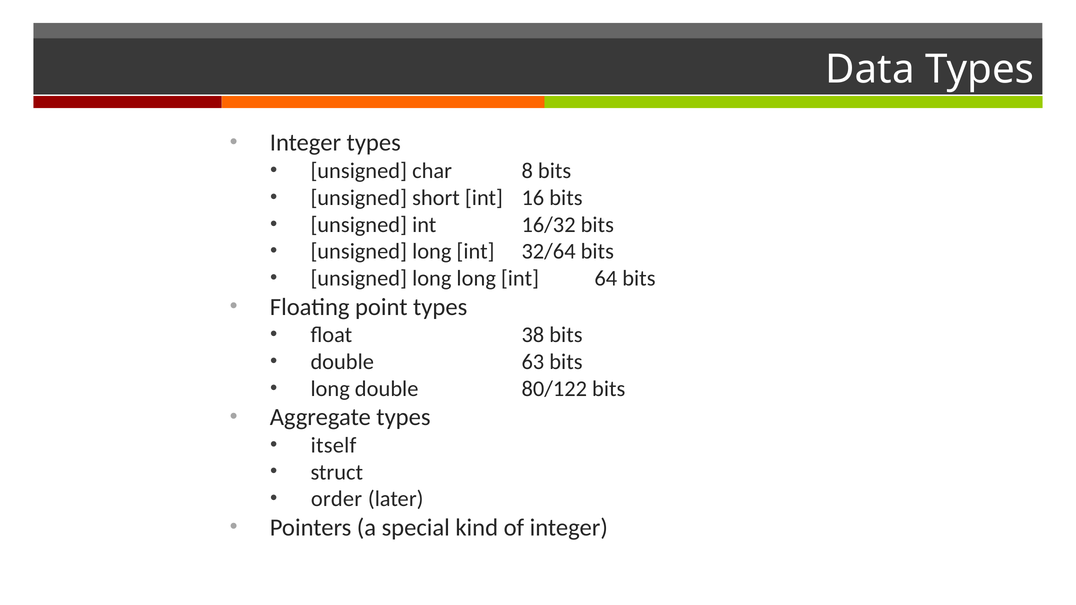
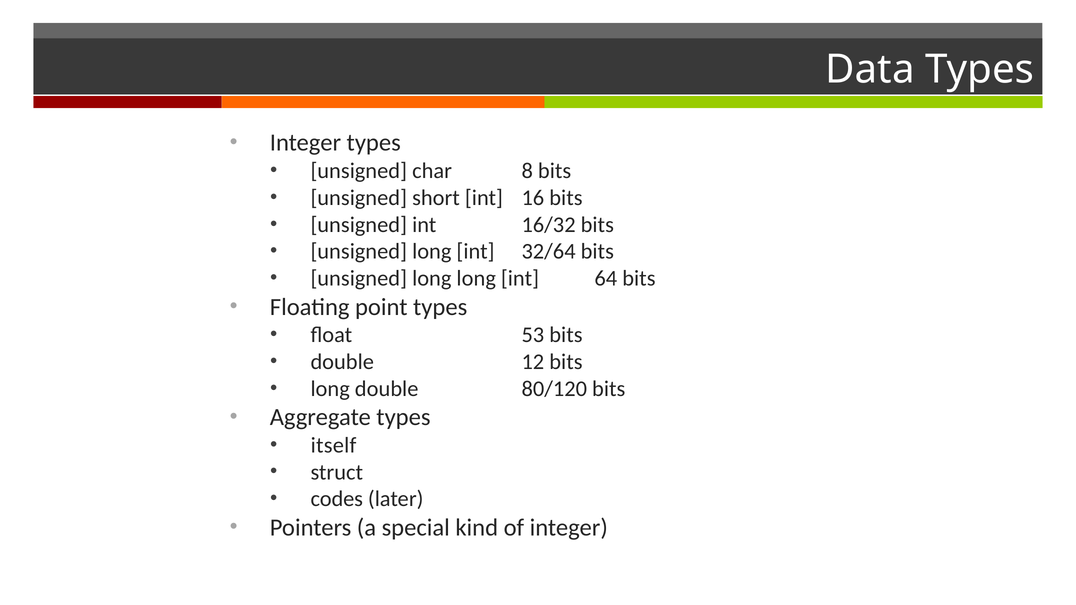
38: 38 -> 53
63: 63 -> 12
80/122: 80/122 -> 80/120
order: order -> codes
